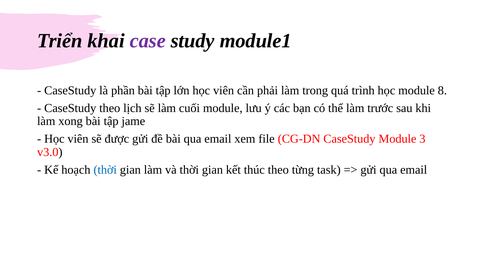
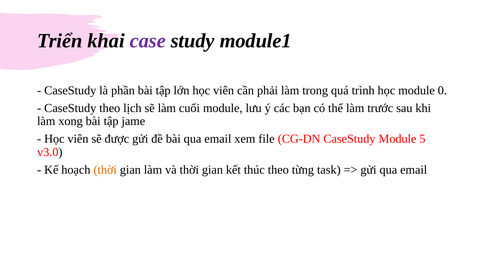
8: 8 -> 0
3: 3 -> 5
thời at (105, 170) colour: blue -> orange
